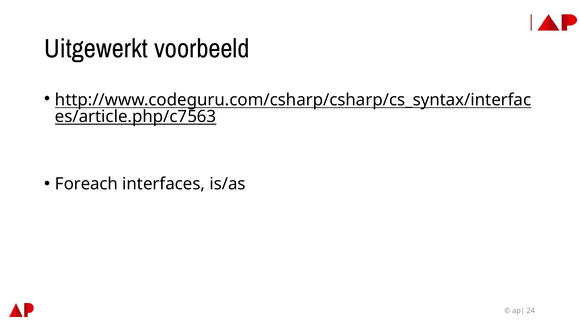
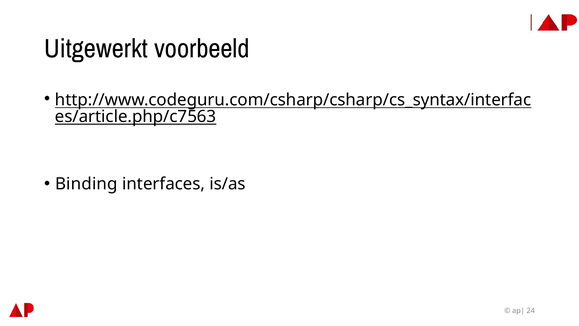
Foreach: Foreach -> Binding
